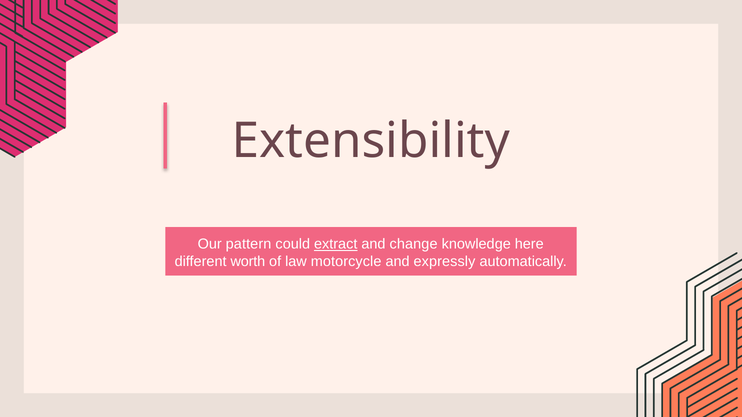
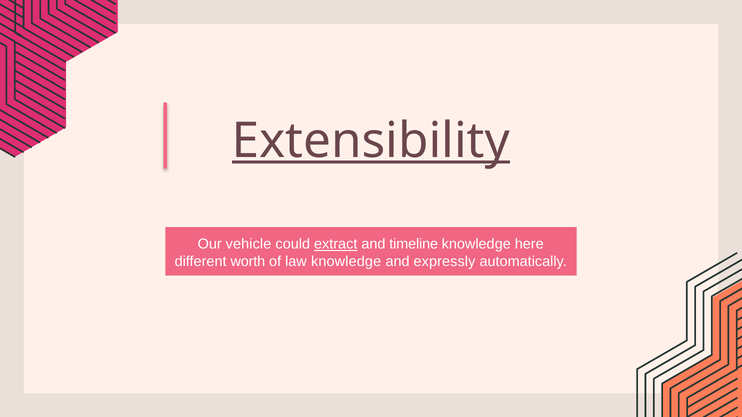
Extensibility underline: none -> present
pattern: pattern -> vehicle
change: change -> timeline
law motorcycle: motorcycle -> knowledge
